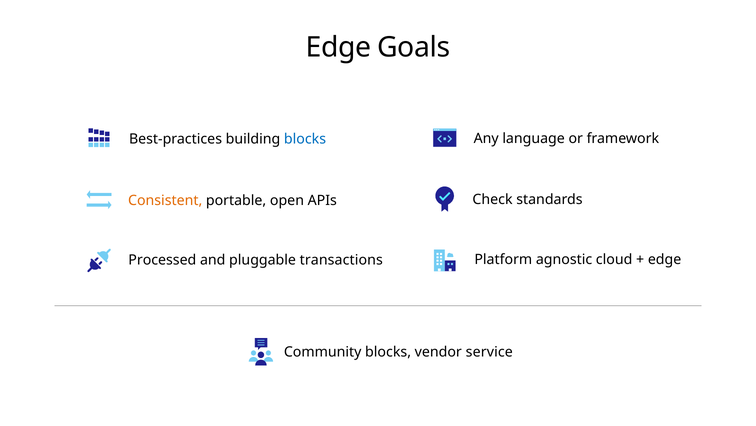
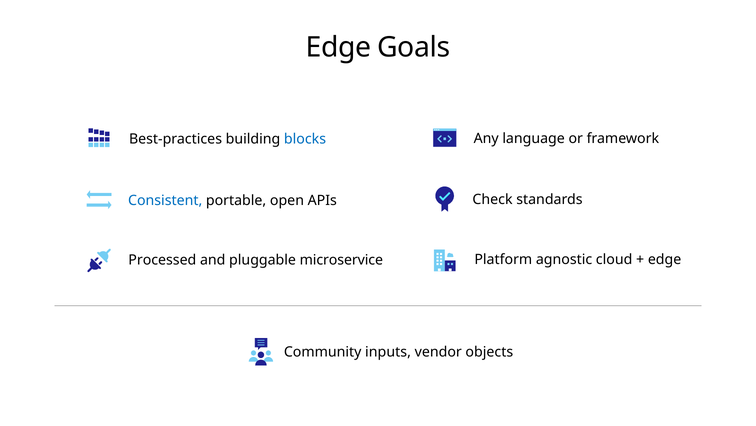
Consistent colour: orange -> blue
transactions: transactions -> microservice
Community blocks: blocks -> inputs
service: service -> objects
